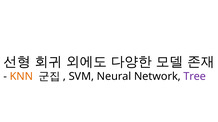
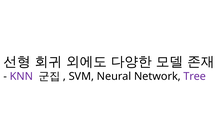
KNN colour: orange -> purple
